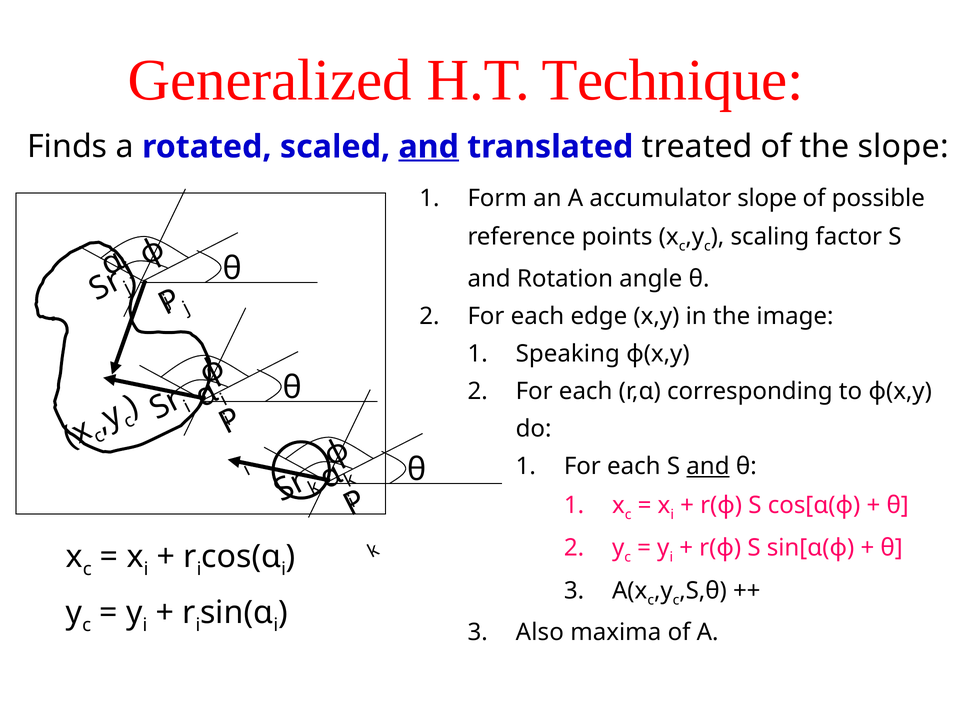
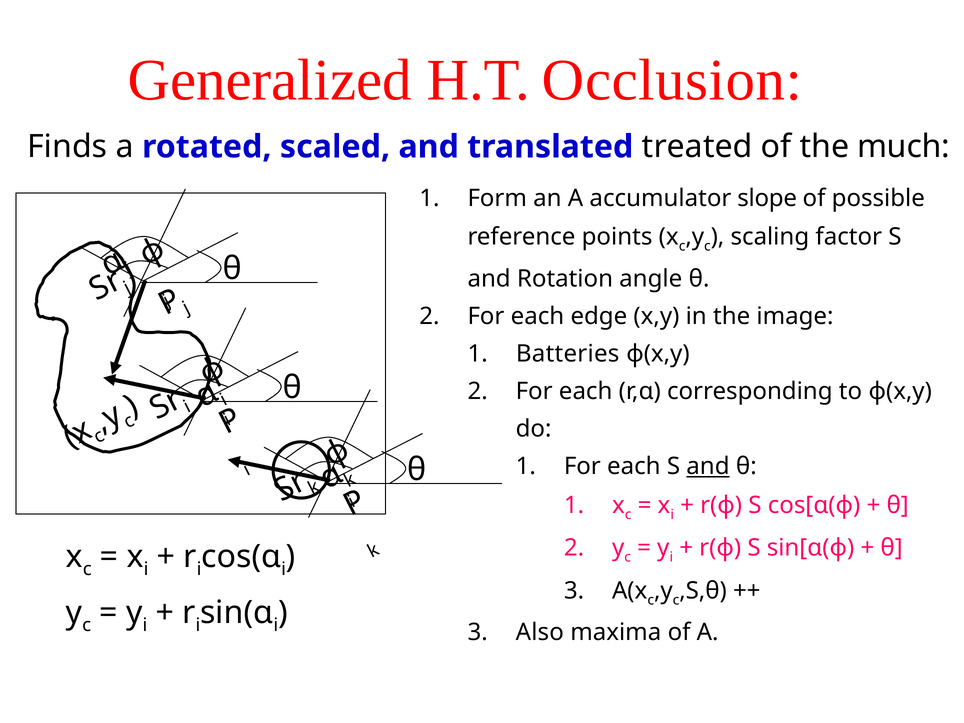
Technique: Technique -> Occlusion
and at (429, 147) underline: present -> none
the slope: slope -> much
Speaking: Speaking -> Batteries
